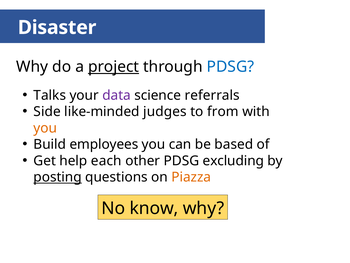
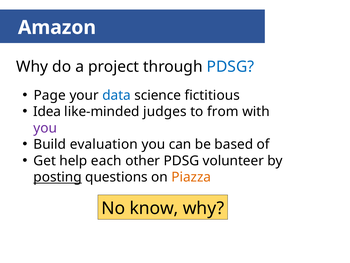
Disaster: Disaster -> Amazon
project underline: present -> none
Talks: Talks -> Page
data colour: purple -> blue
referrals: referrals -> fictitious
Side: Side -> Idea
you at (45, 128) colour: orange -> purple
employees: employees -> evaluation
excluding: excluding -> volunteer
